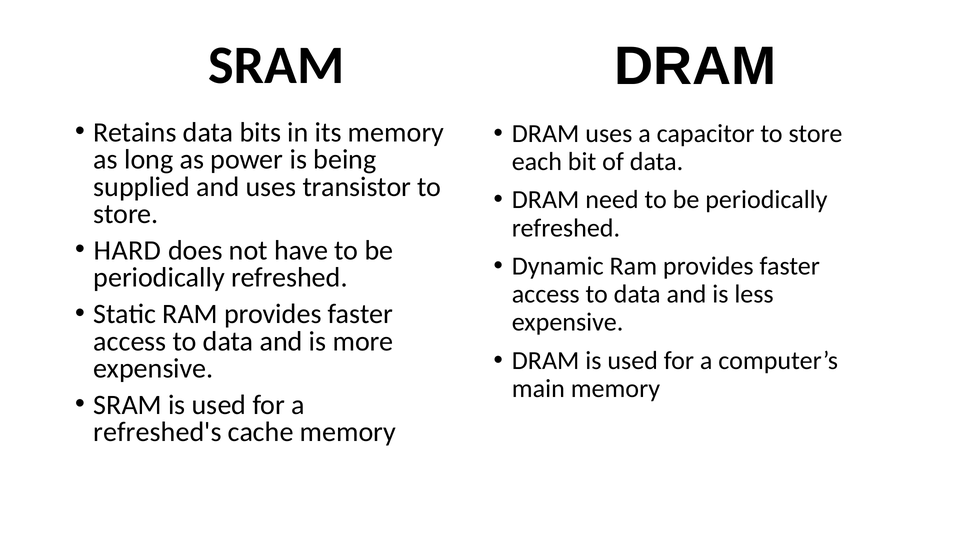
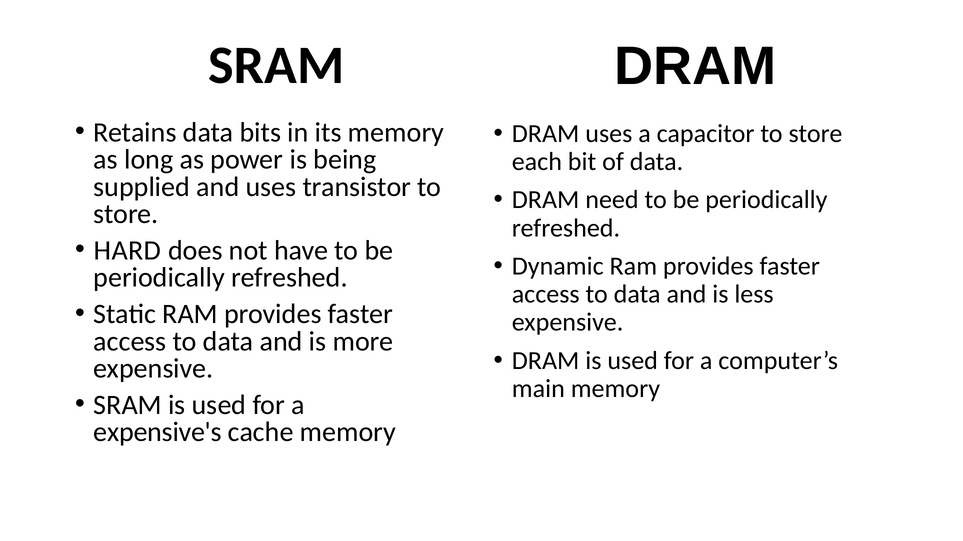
refreshed's: refreshed's -> expensive's
